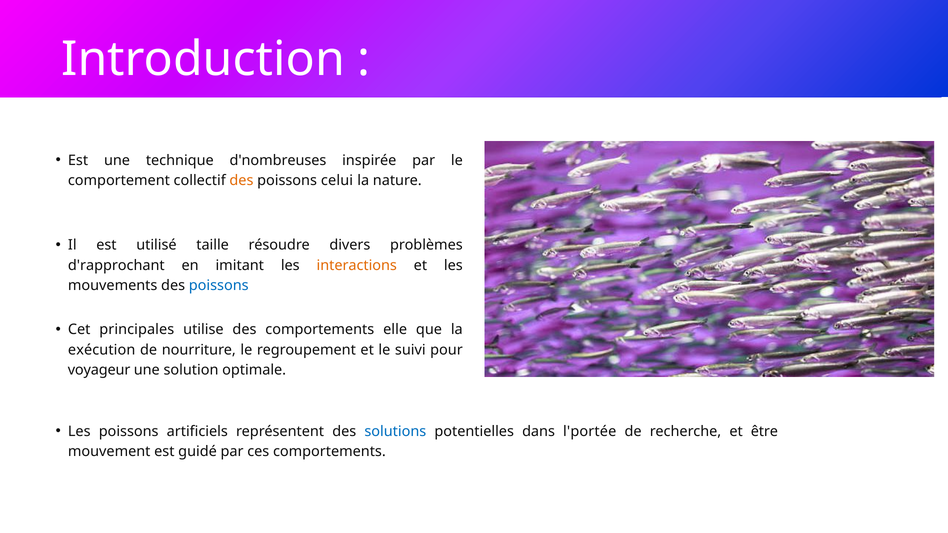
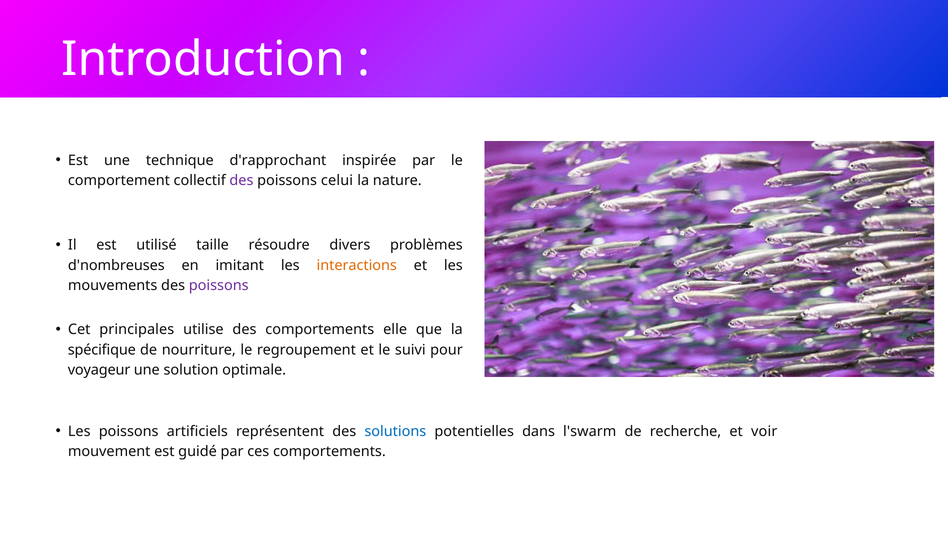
d'nombreuses: d'nombreuses -> d'rapprochant
des at (241, 181) colour: orange -> purple
d'rapprochant: d'rapprochant -> d'nombreuses
poissons at (219, 286) colour: blue -> purple
exécution: exécution -> spécifique
l'portée: l'portée -> l'swarm
être: être -> voir
